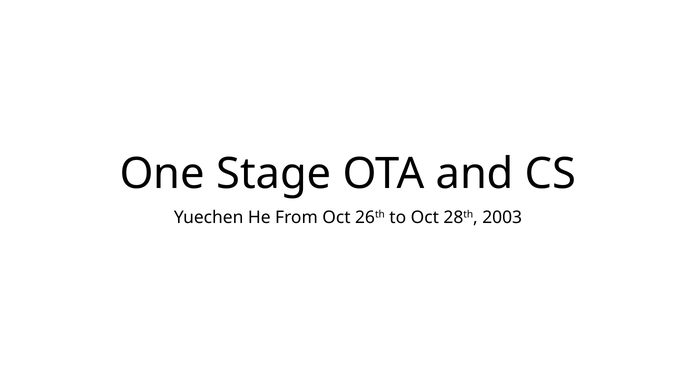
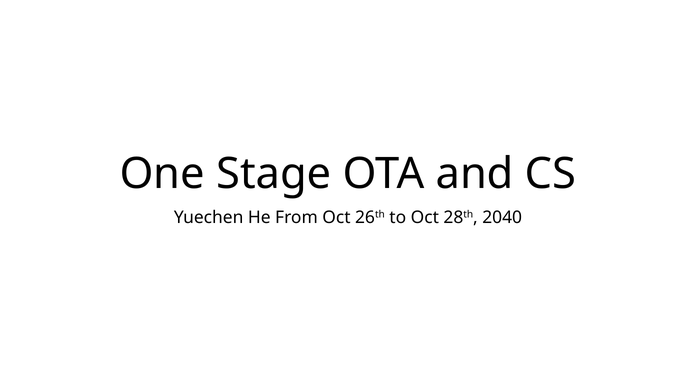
2003: 2003 -> 2040
